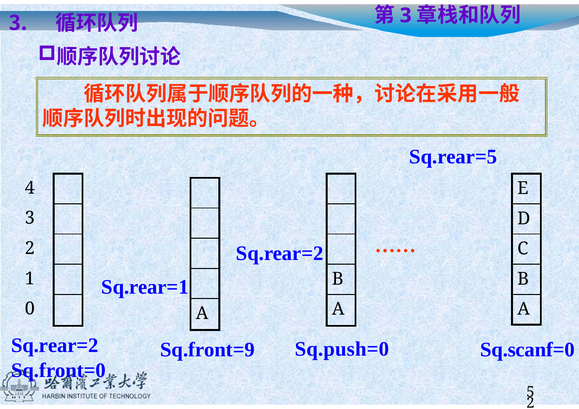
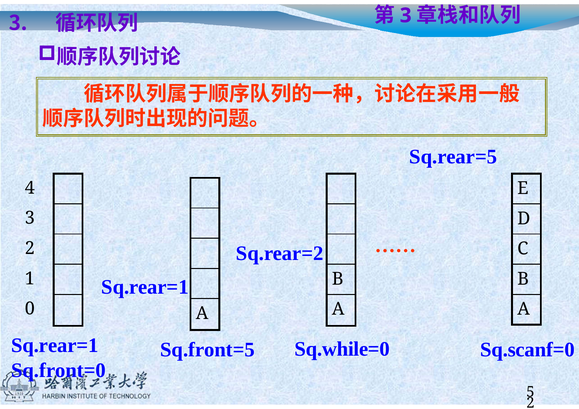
Sq.rear=2 at (55, 346): Sq.rear=2 -> Sq.rear=1
Sq.push=0: Sq.push=0 -> Sq.while=0
Sq.front=9: Sq.front=9 -> Sq.front=5
